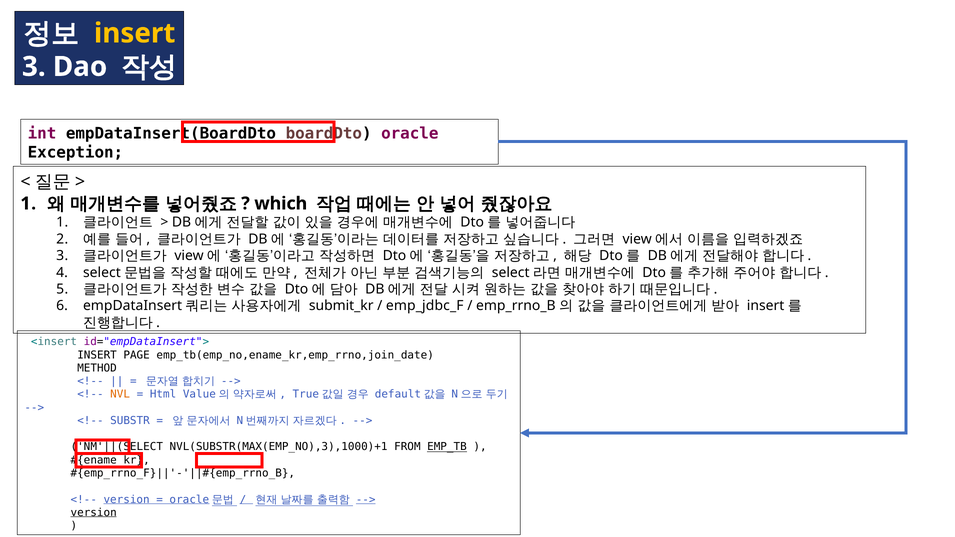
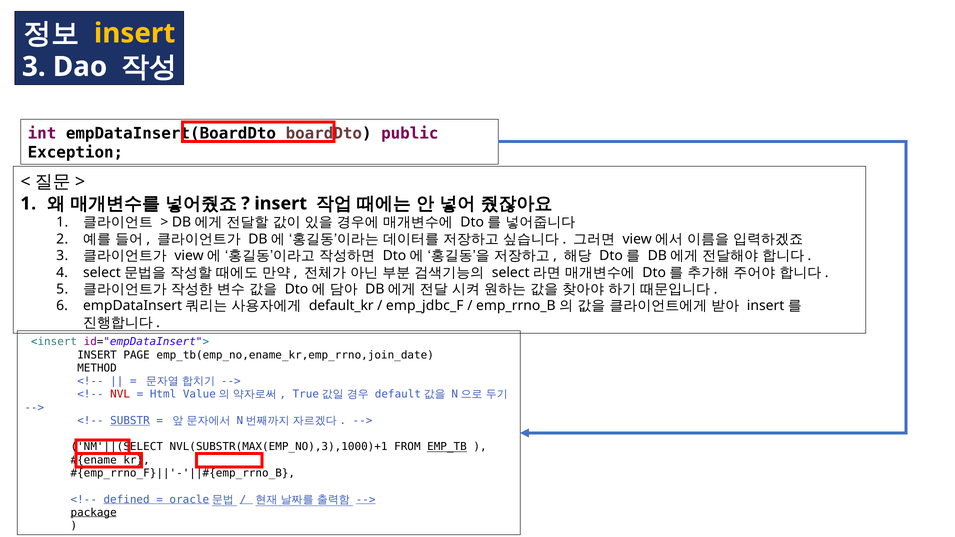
oracle at (410, 133): oracle -> public
which at (281, 204): which -> insert
submit_kr: submit_kr -> default_kr
NVL colour: orange -> red
SUBSTR underline: none -> present
version at (127, 500): version -> defined
version at (94, 513): version -> package
